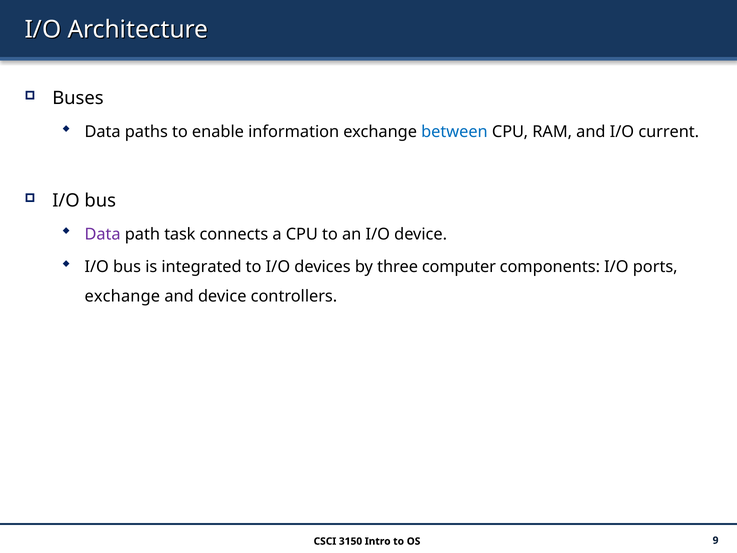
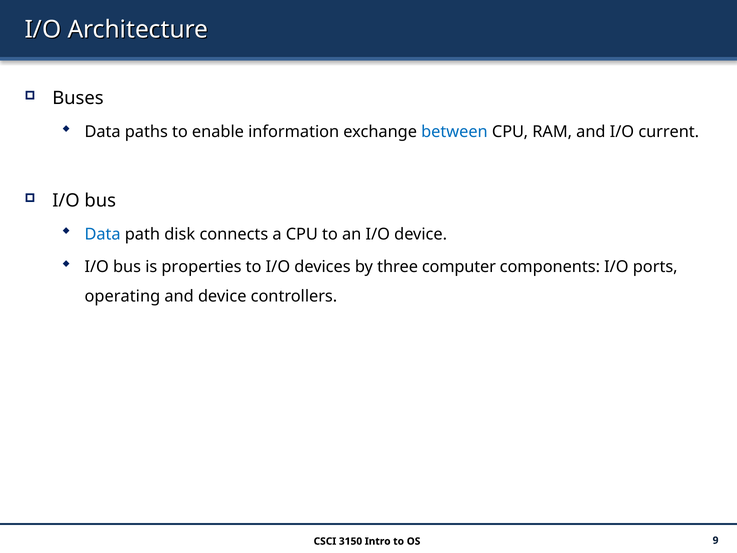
Data at (103, 234) colour: purple -> blue
task: task -> disk
integrated: integrated -> properties
exchange at (122, 296): exchange -> operating
